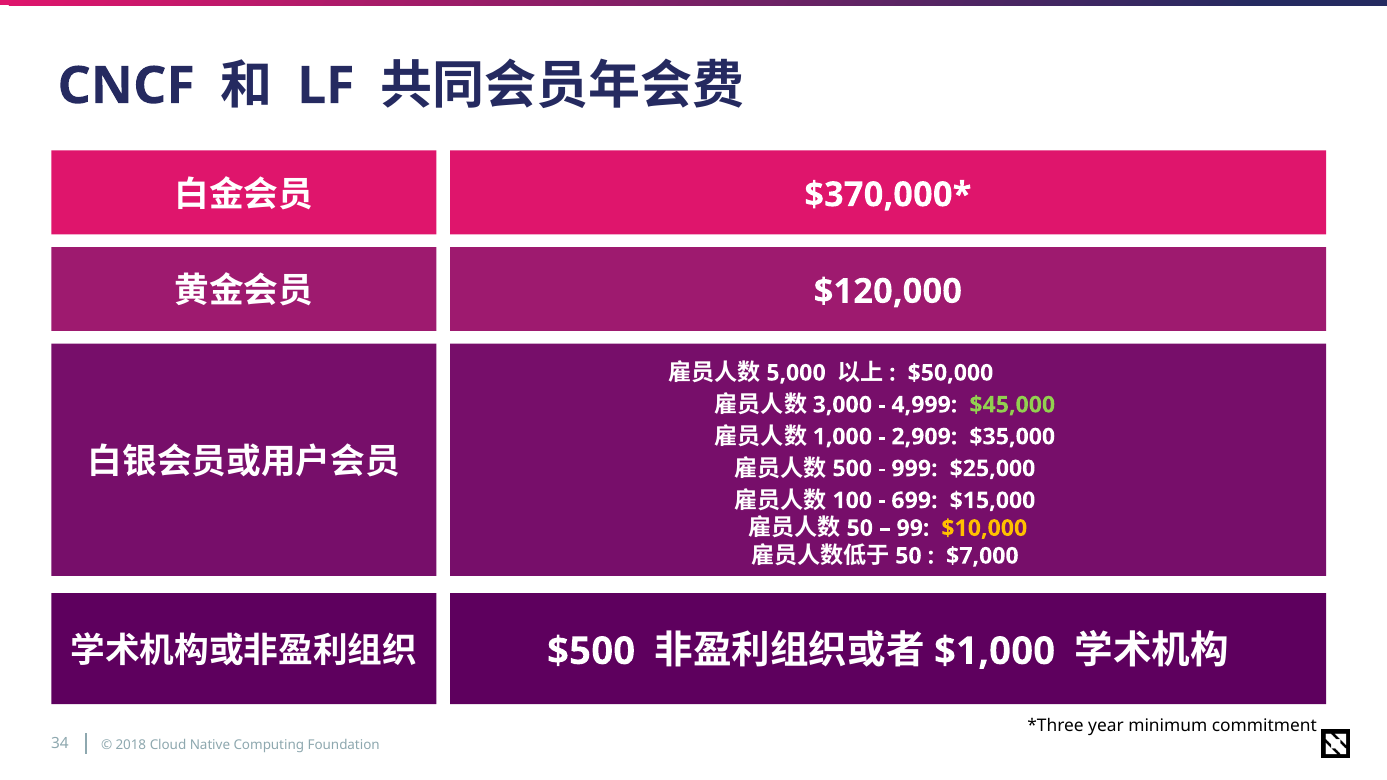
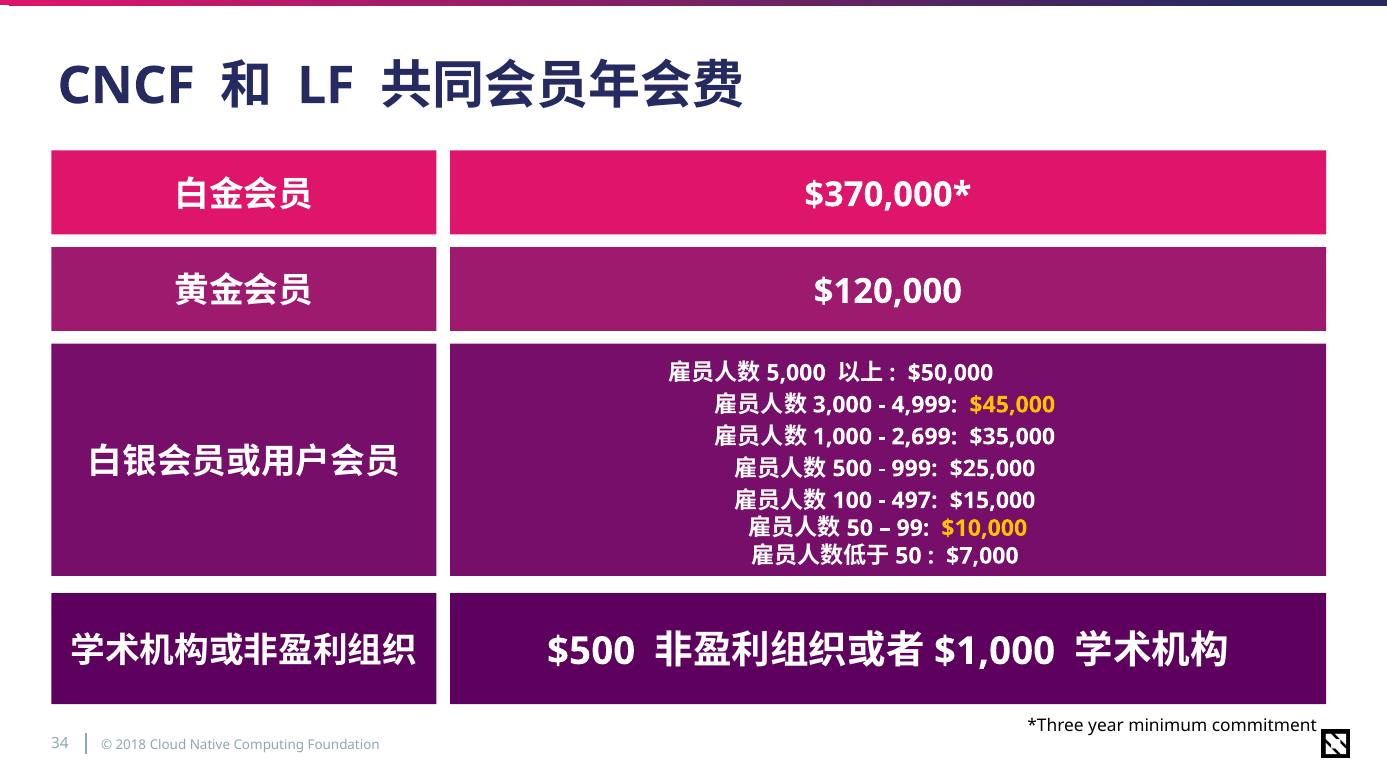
$45,000 colour: light green -> yellow
2,909: 2,909 -> 2,699
699: 699 -> 497
